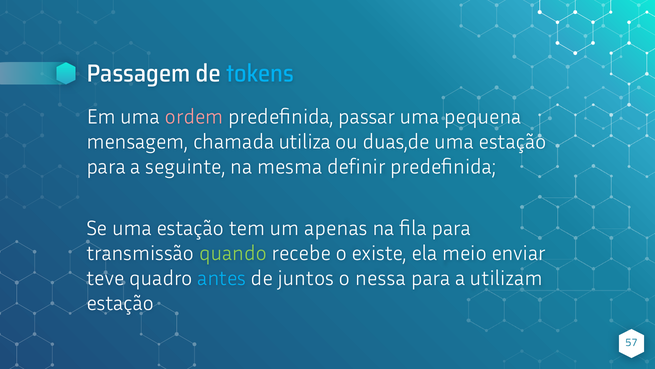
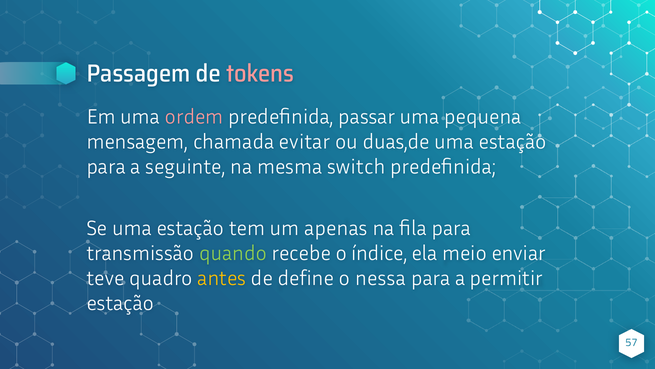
tokens colour: light blue -> pink
utiliza: utiliza -> evitar
definir: definir -> switch
existe: existe -> índice
antes colour: light blue -> yellow
juntos: juntos -> define
utilizam: utilizam -> permitir
